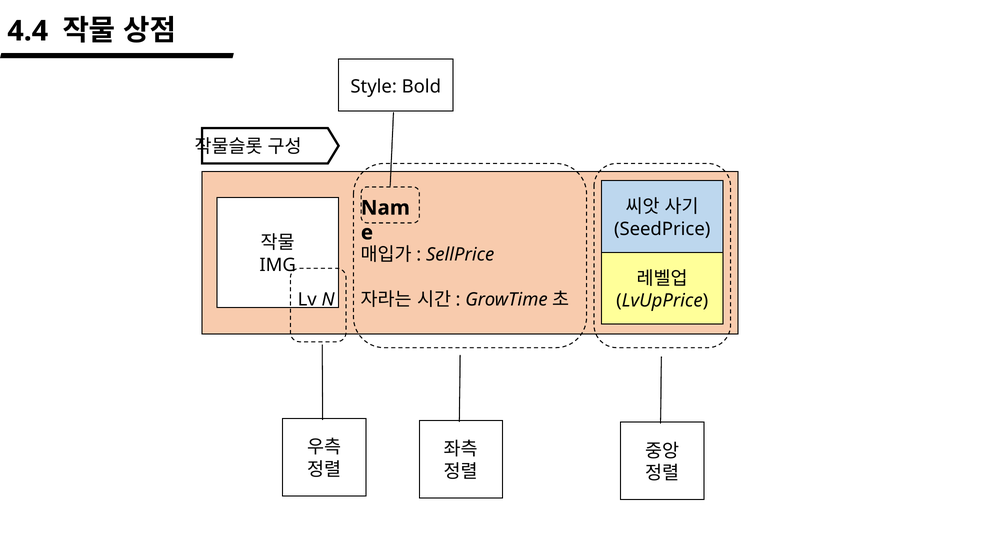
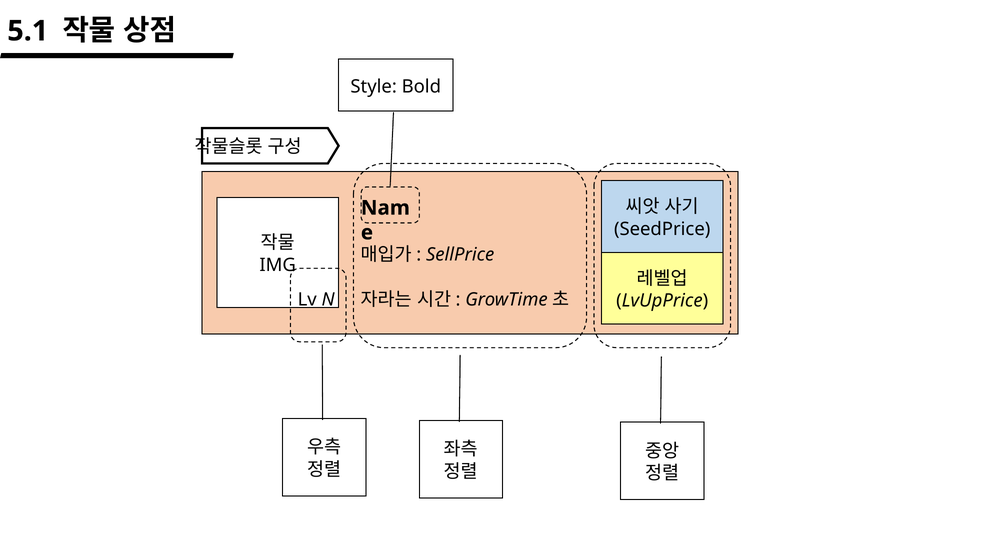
4.4: 4.4 -> 5.1
